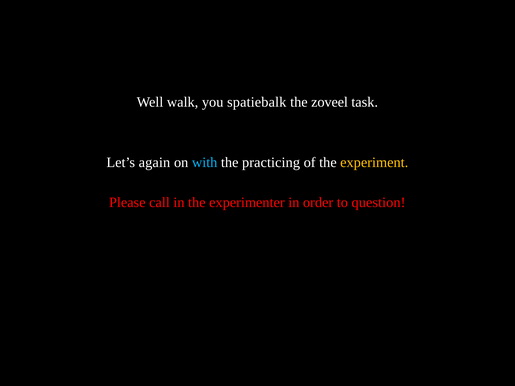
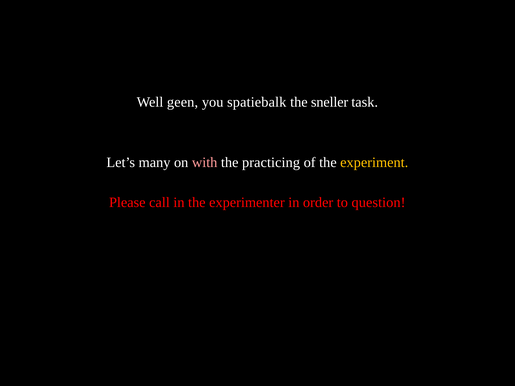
walk: walk -> geen
zoveel: zoveel -> sneller
again: again -> many
with colour: light blue -> pink
